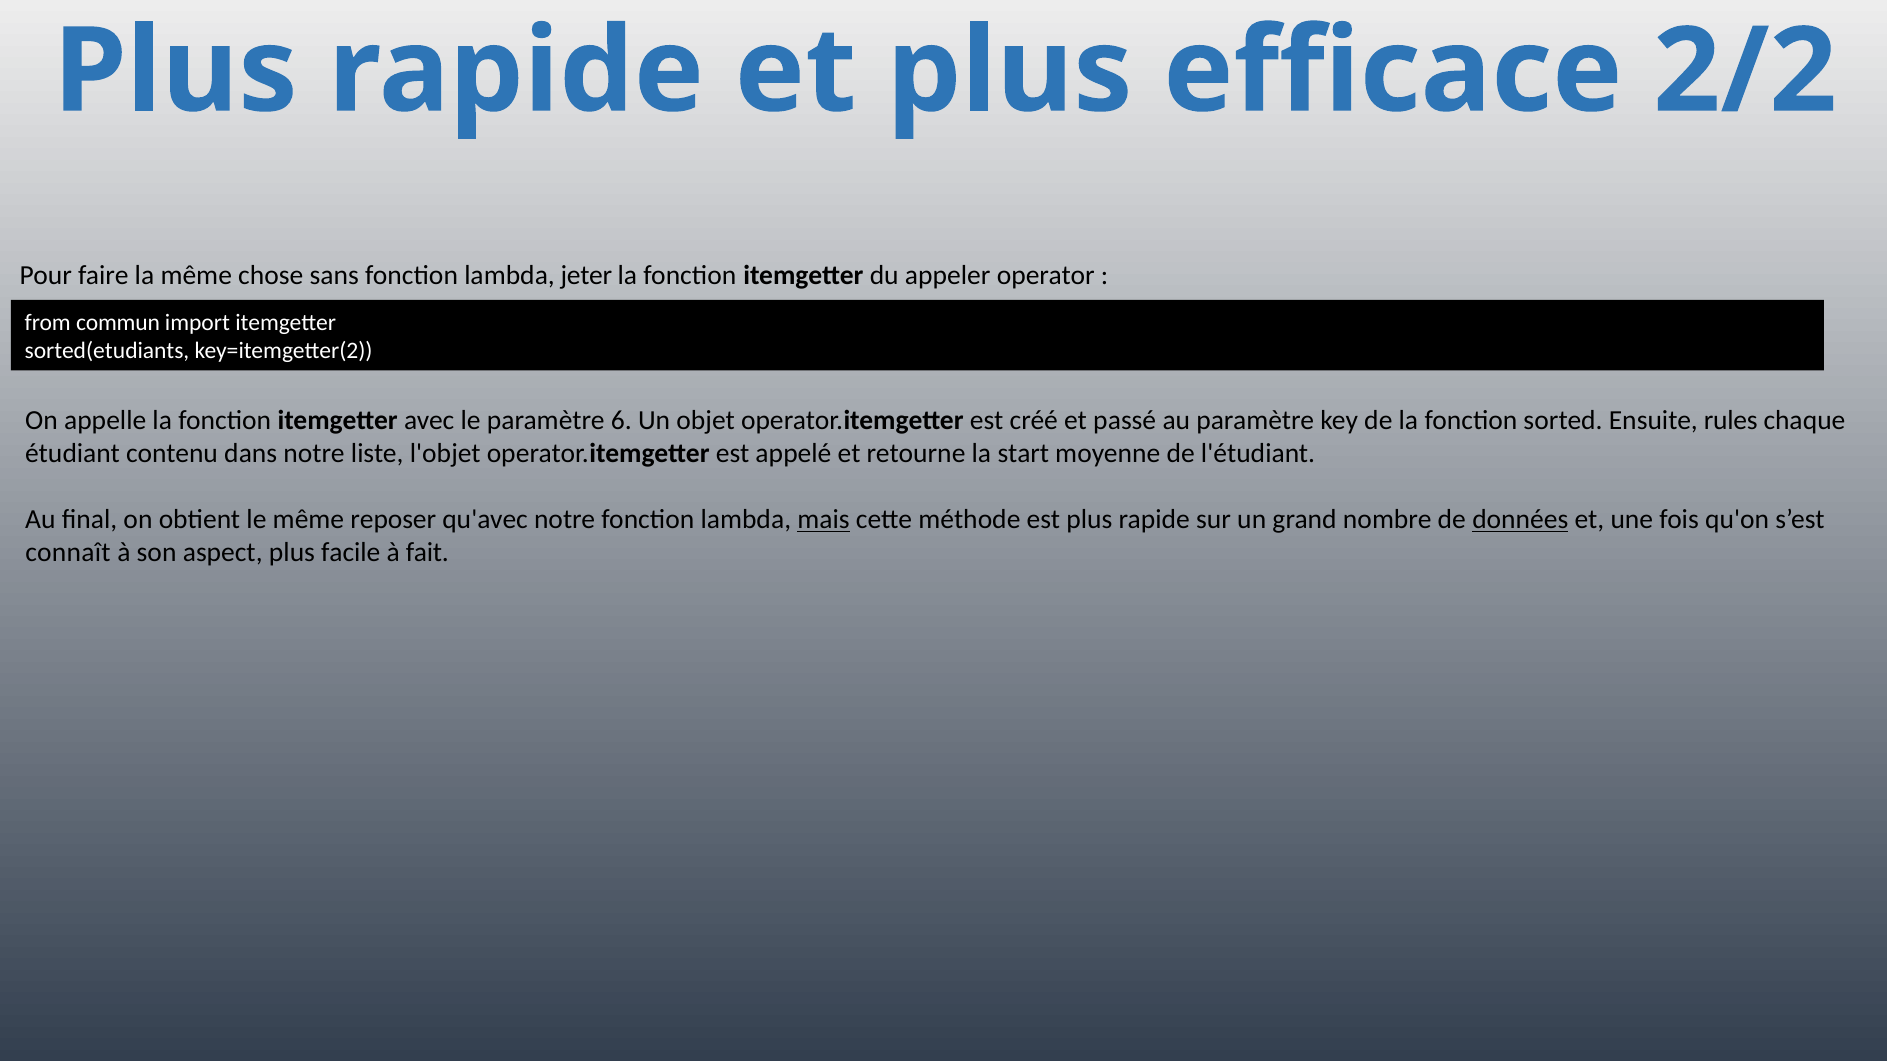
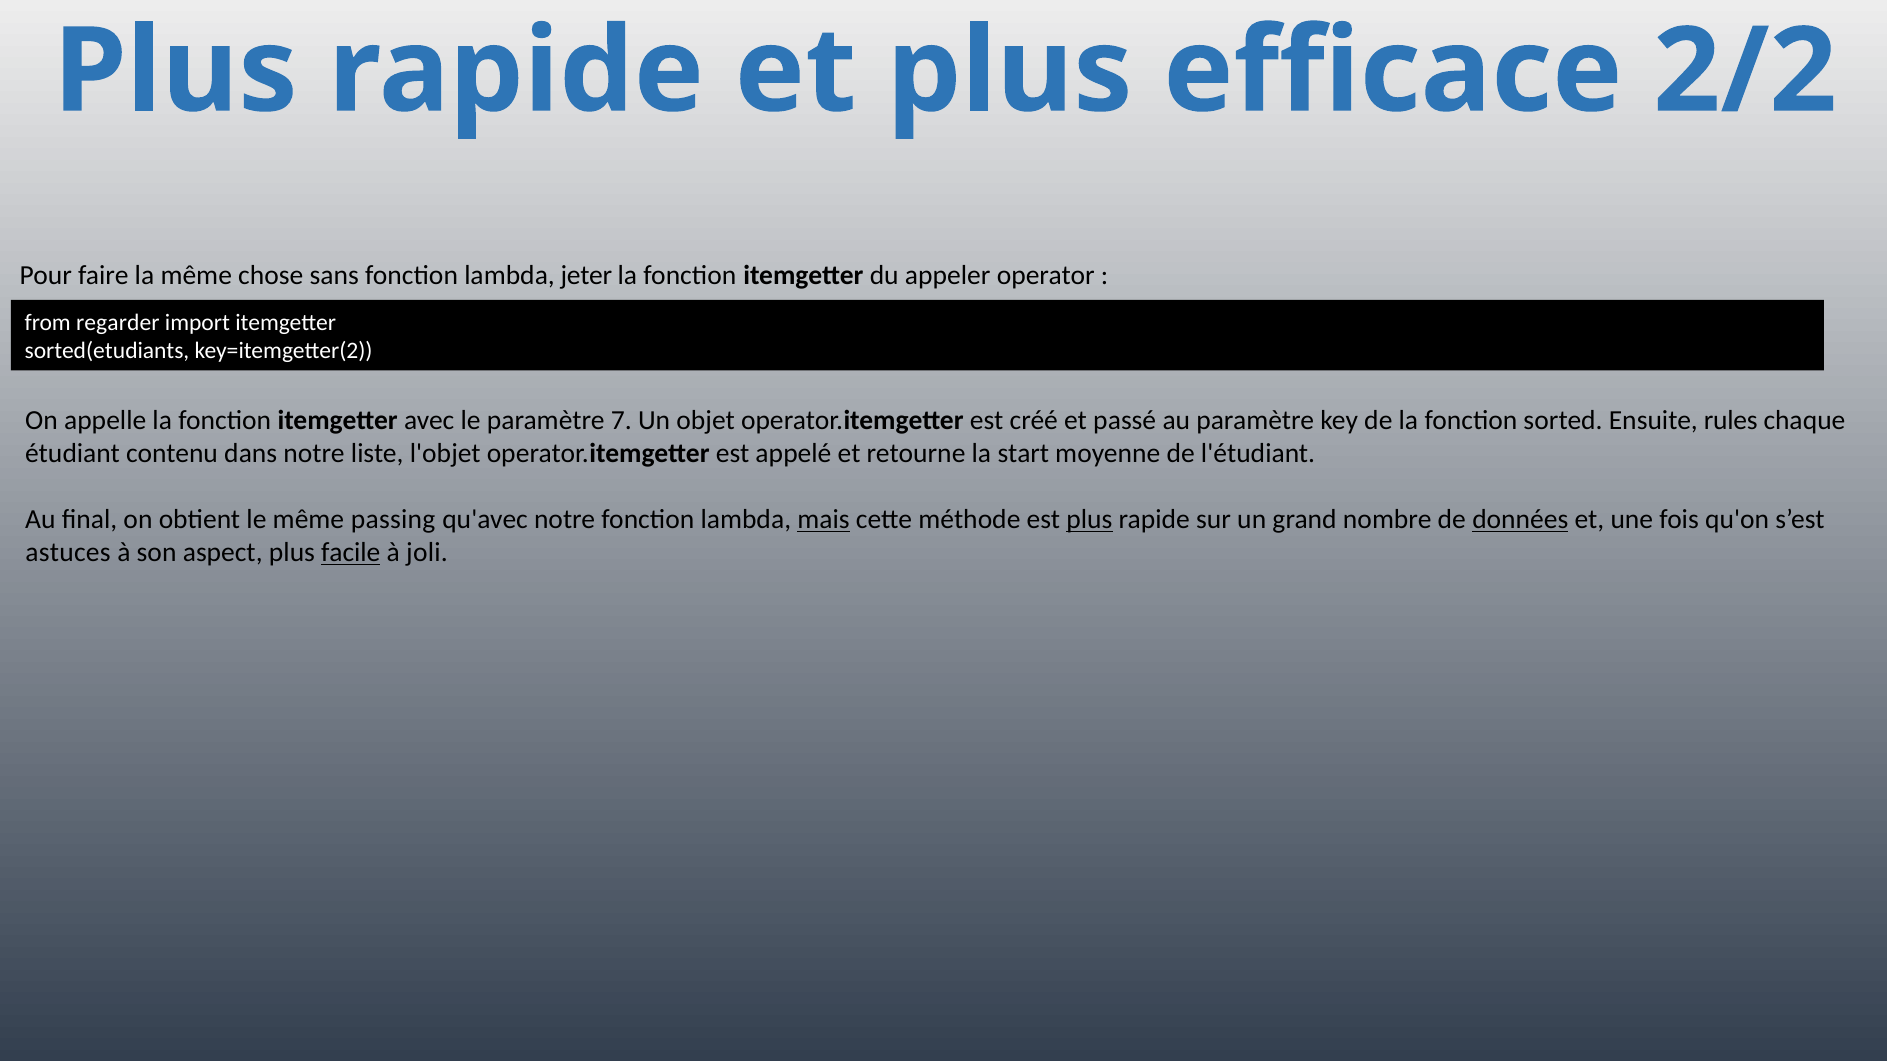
commun: commun -> regarder
6: 6 -> 7
reposer: reposer -> passing
plus at (1089, 520) underline: none -> present
connaît: connaît -> astuces
facile underline: none -> present
fait: fait -> joli
